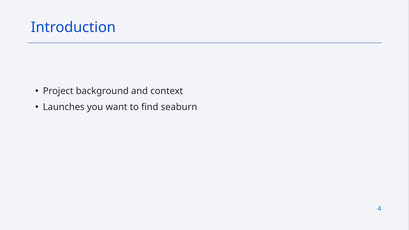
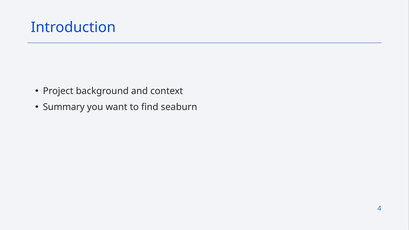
Launches: Launches -> Summary
